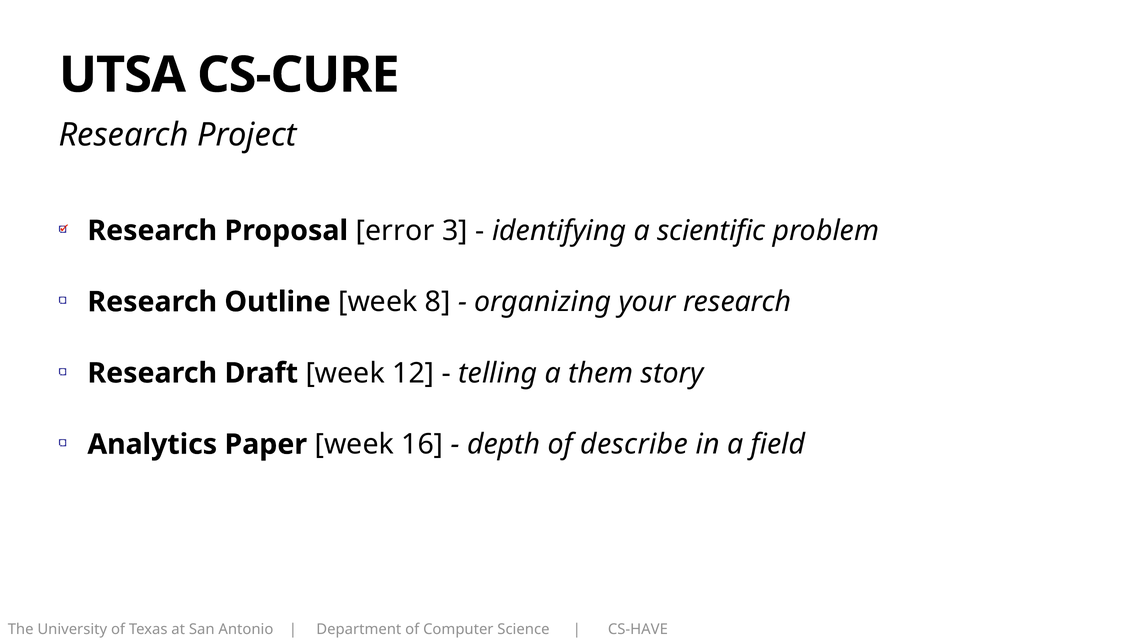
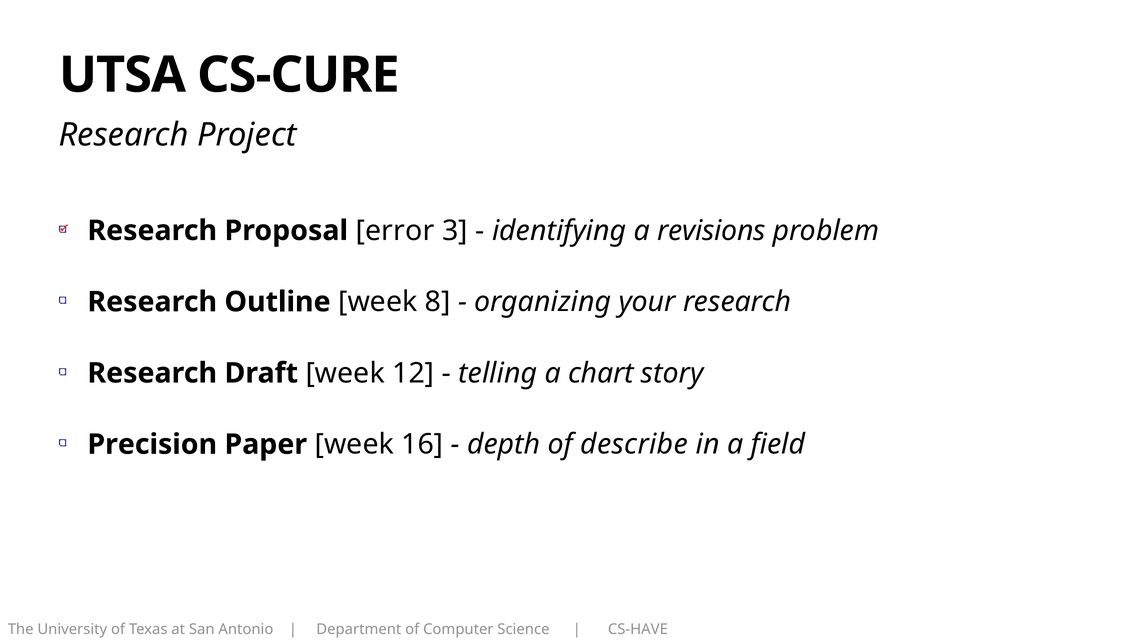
scientific: scientific -> revisions
them: them -> chart
Analytics: Analytics -> Precision
